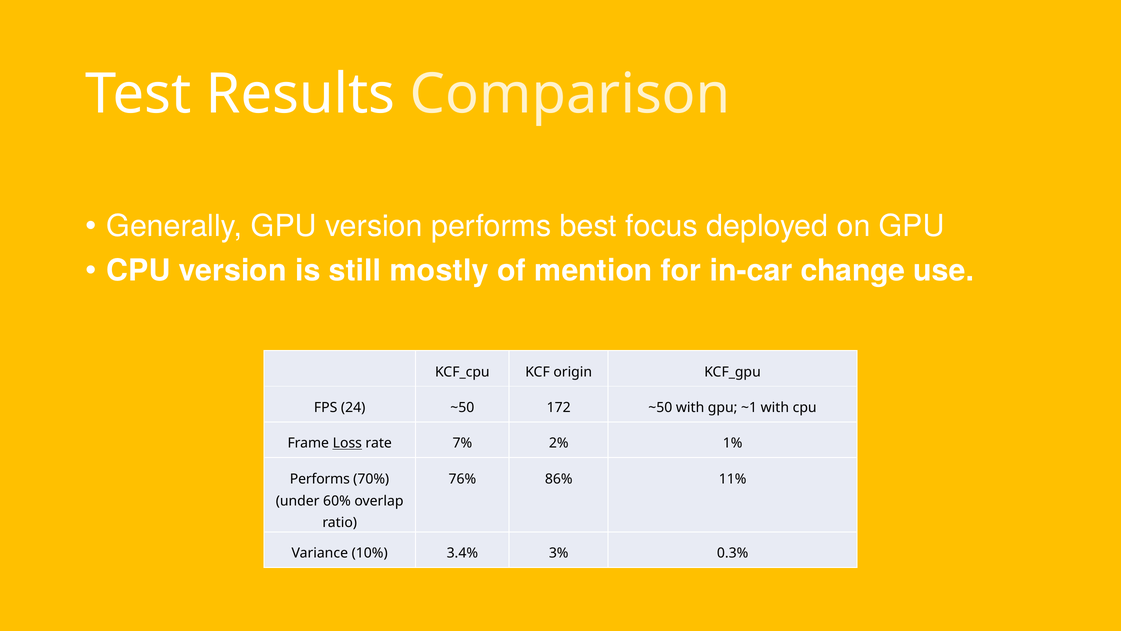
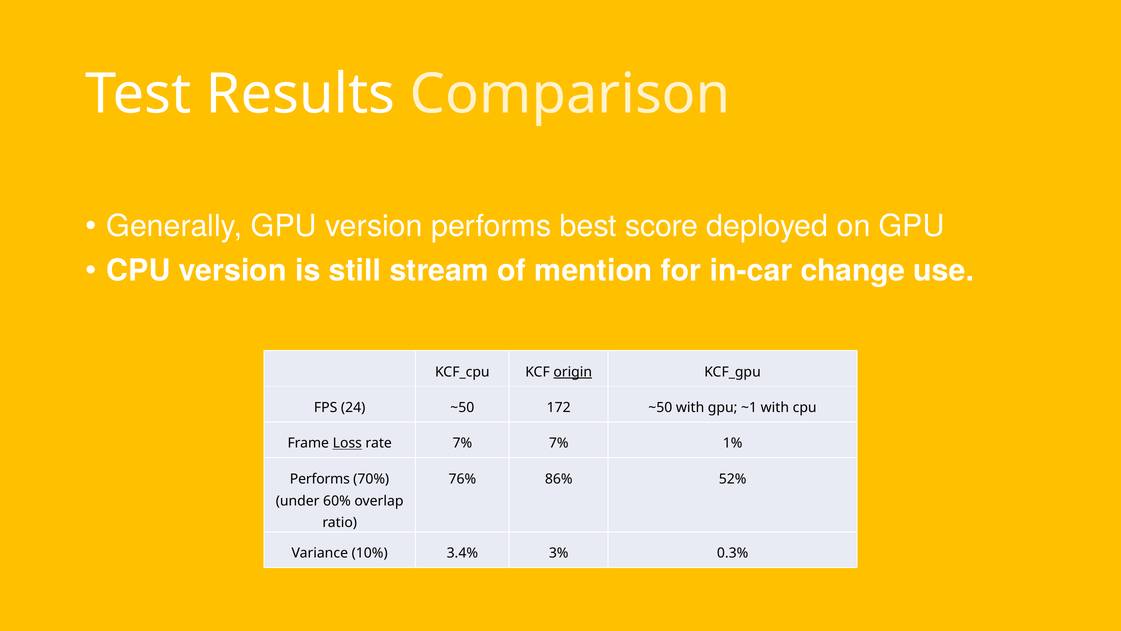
focus: focus -> score
mostly: mostly -> stream
origin underline: none -> present
7% 2%: 2% -> 7%
11%: 11% -> 52%
